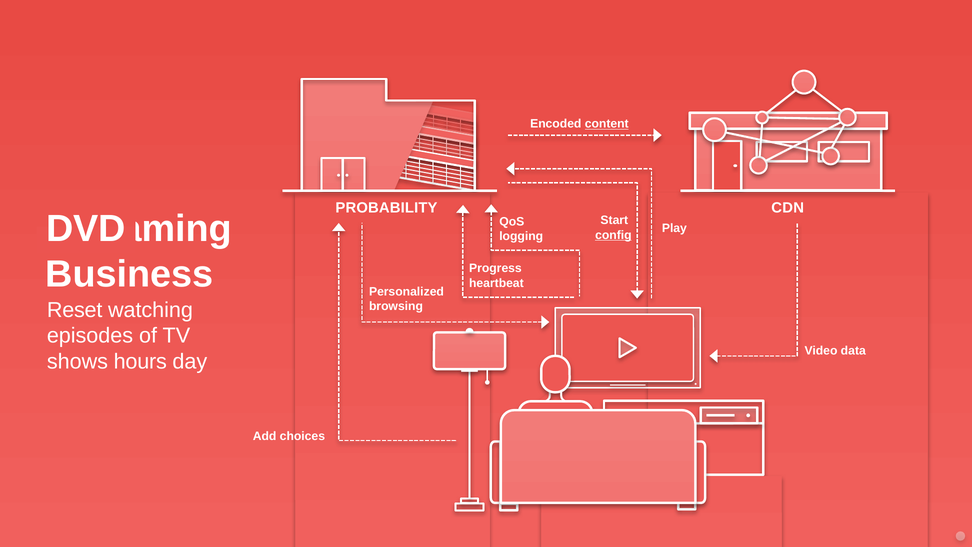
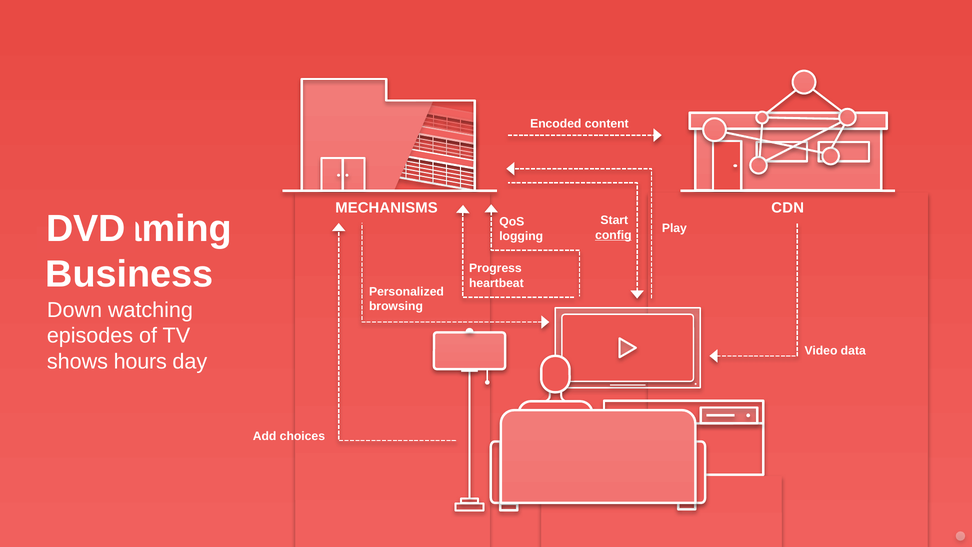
content underline: present -> none
PROBABILITY: PROBABILITY -> MECHANISMS
Reset: Reset -> Down
